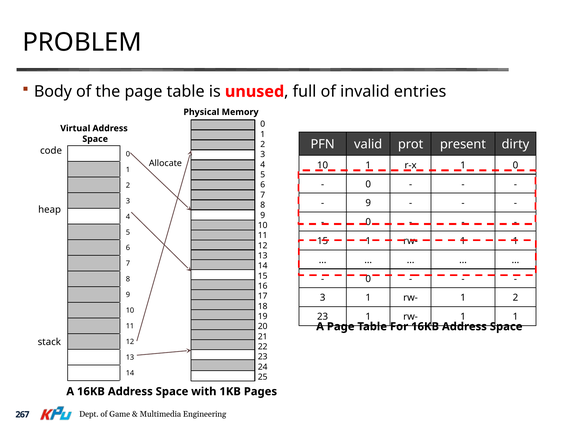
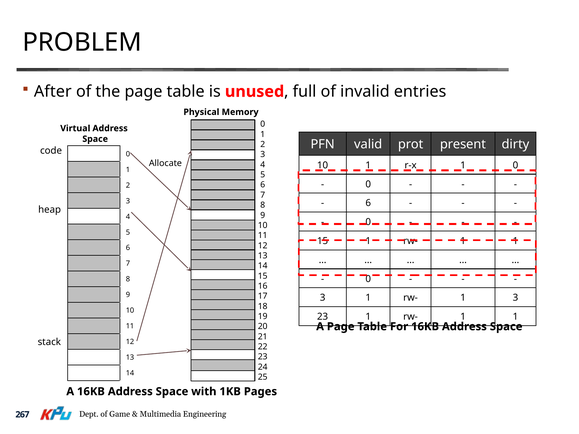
Body: Body -> After
9 at (368, 203): 9 -> 6
rw- 1 2: 2 -> 3
